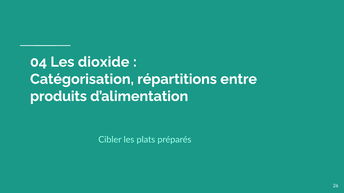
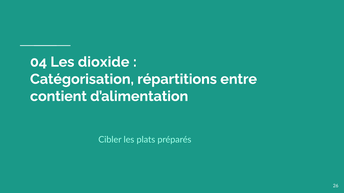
produits: produits -> contient
